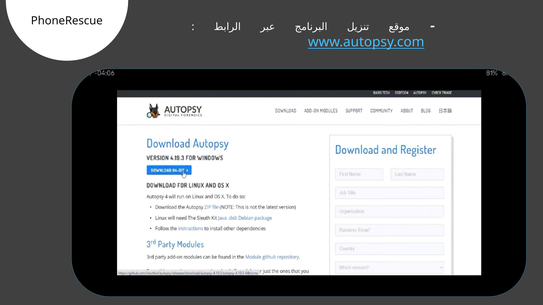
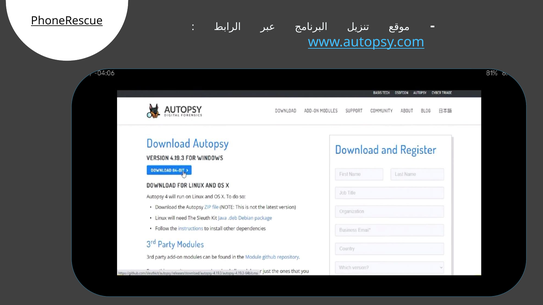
PhoneRescue underline: none -> present
